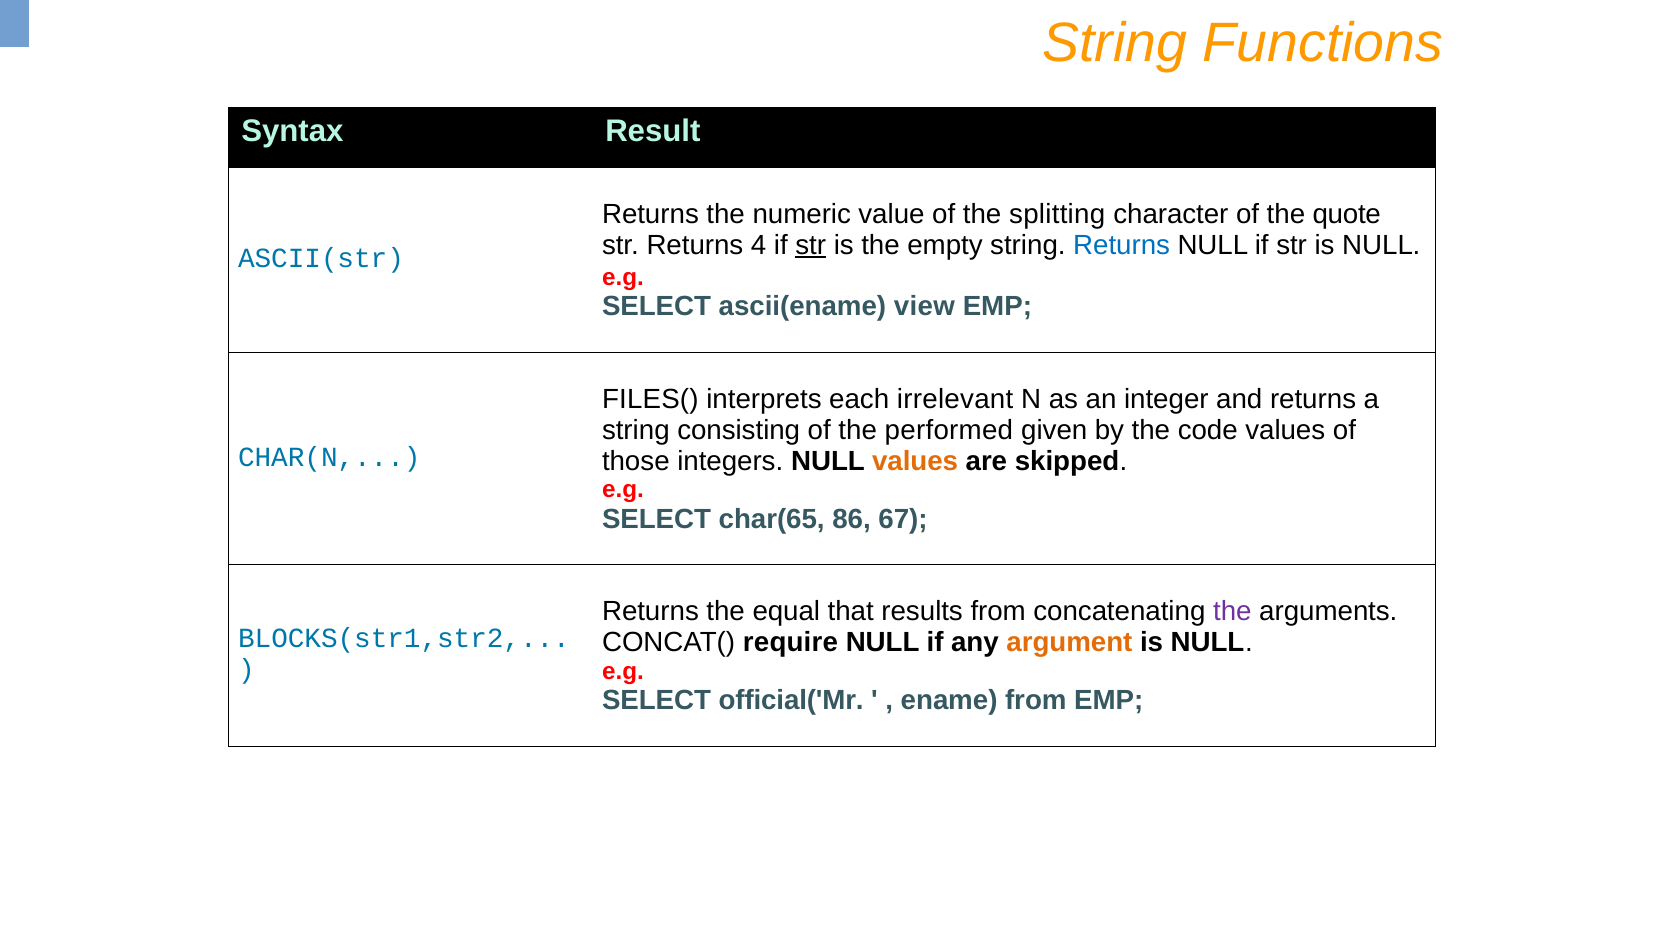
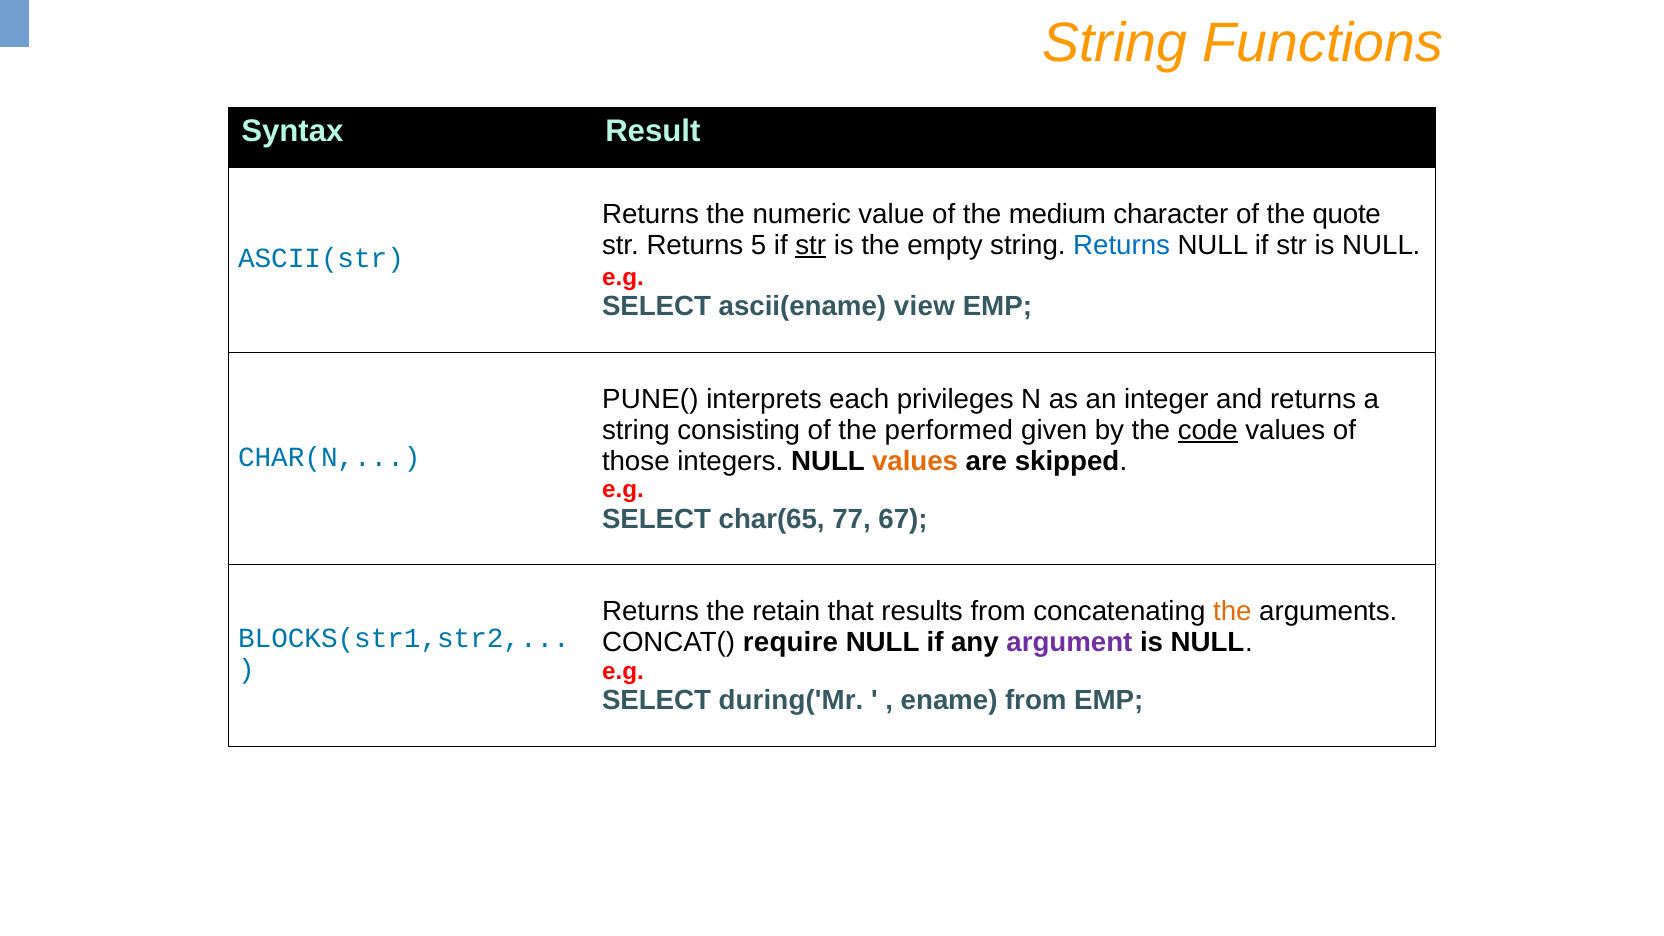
splitting: splitting -> medium
4: 4 -> 5
FILES(: FILES( -> PUNE(
irrelevant: irrelevant -> privileges
code underline: none -> present
86: 86 -> 77
equal: equal -> retain
the at (1232, 611) colour: purple -> orange
argument colour: orange -> purple
official('Mr: official('Mr -> during('Mr
